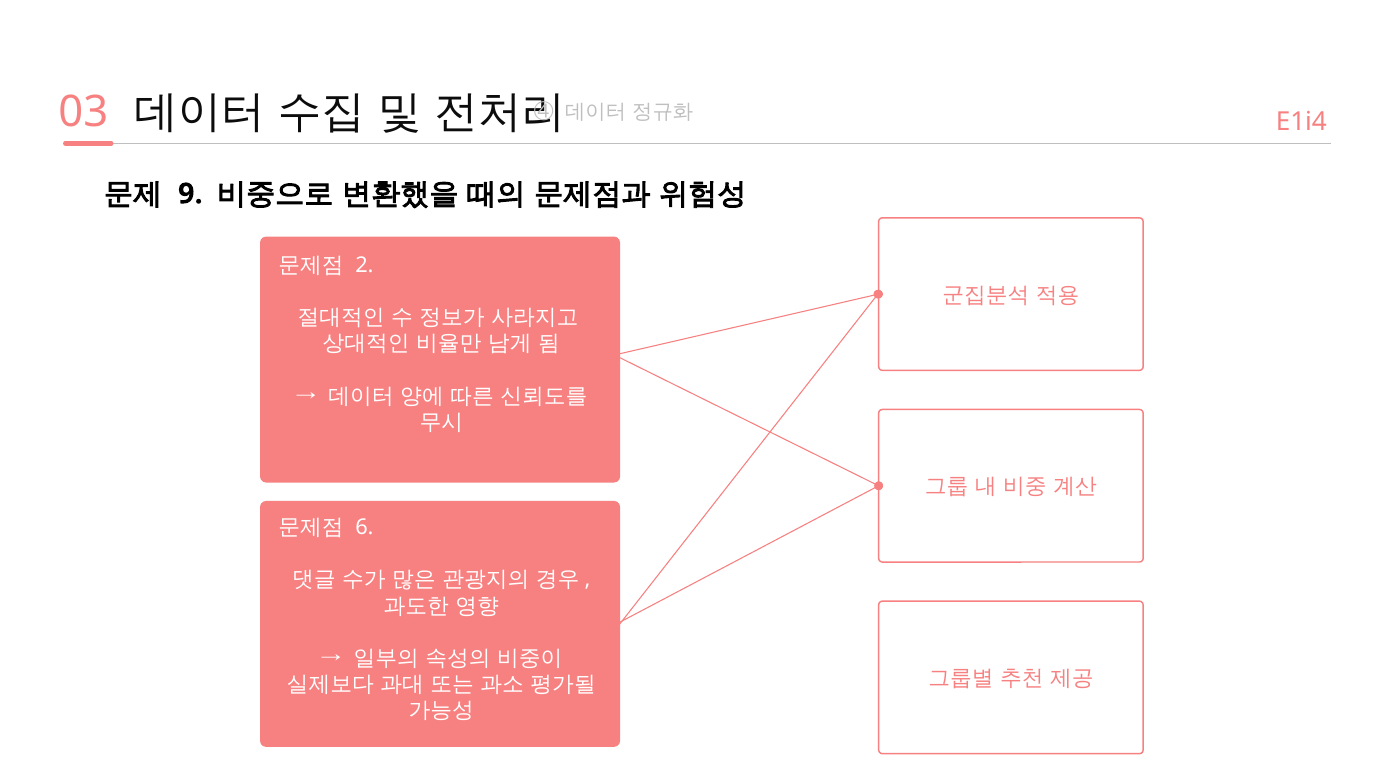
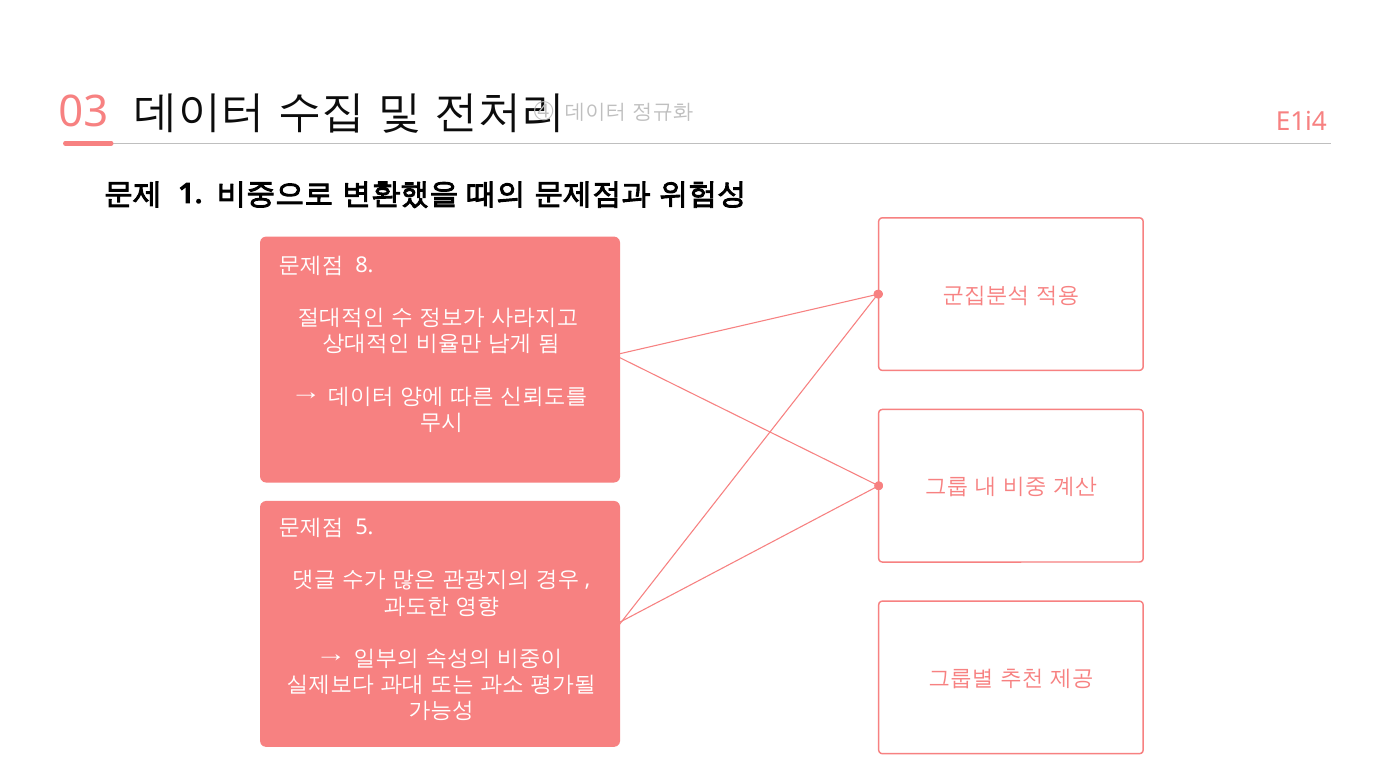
9: 9 -> 1
2: 2 -> 8
6: 6 -> 5
